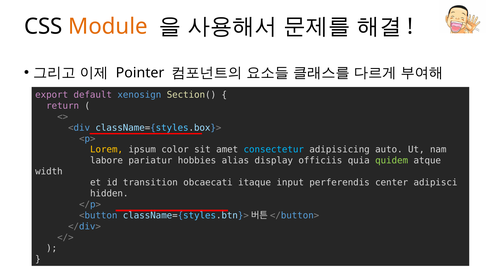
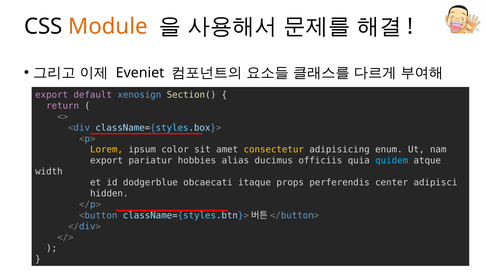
Pointer: Pointer -> Eveniet
consectetur colour: light blue -> yellow
auto: auto -> enum
labore at (107, 160): labore -> export
display: display -> ducimus
quidem colour: light green -> light blue
transition: transition -> dodgerblue
input: input -> props
